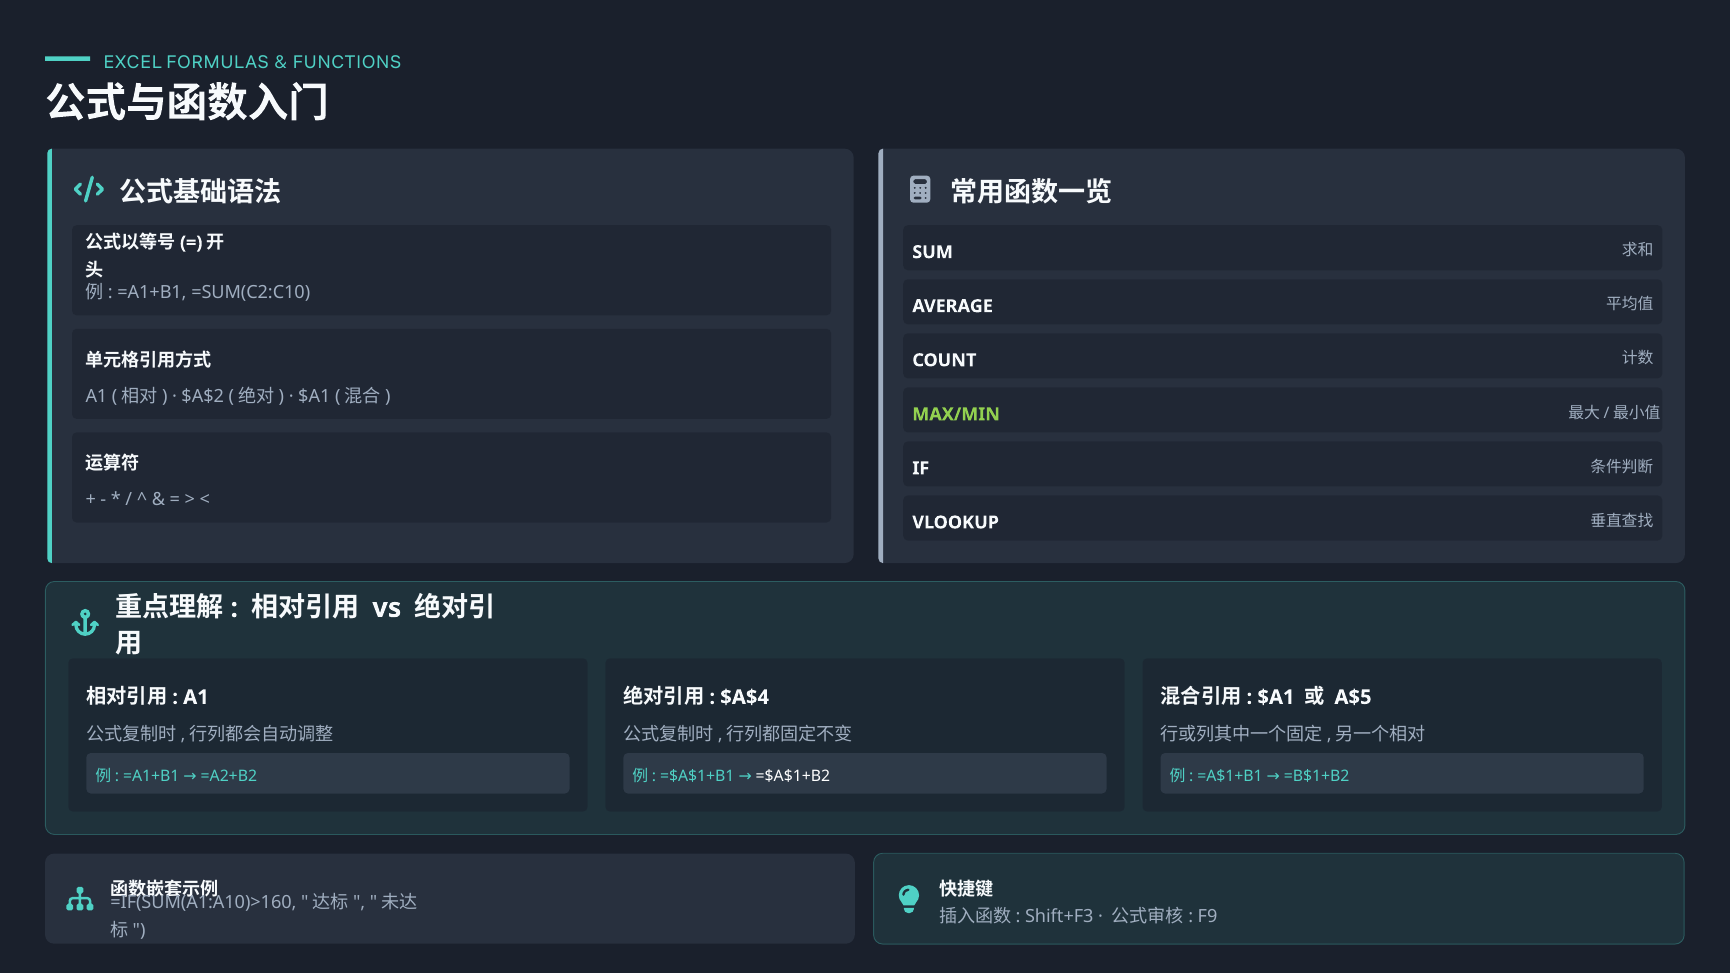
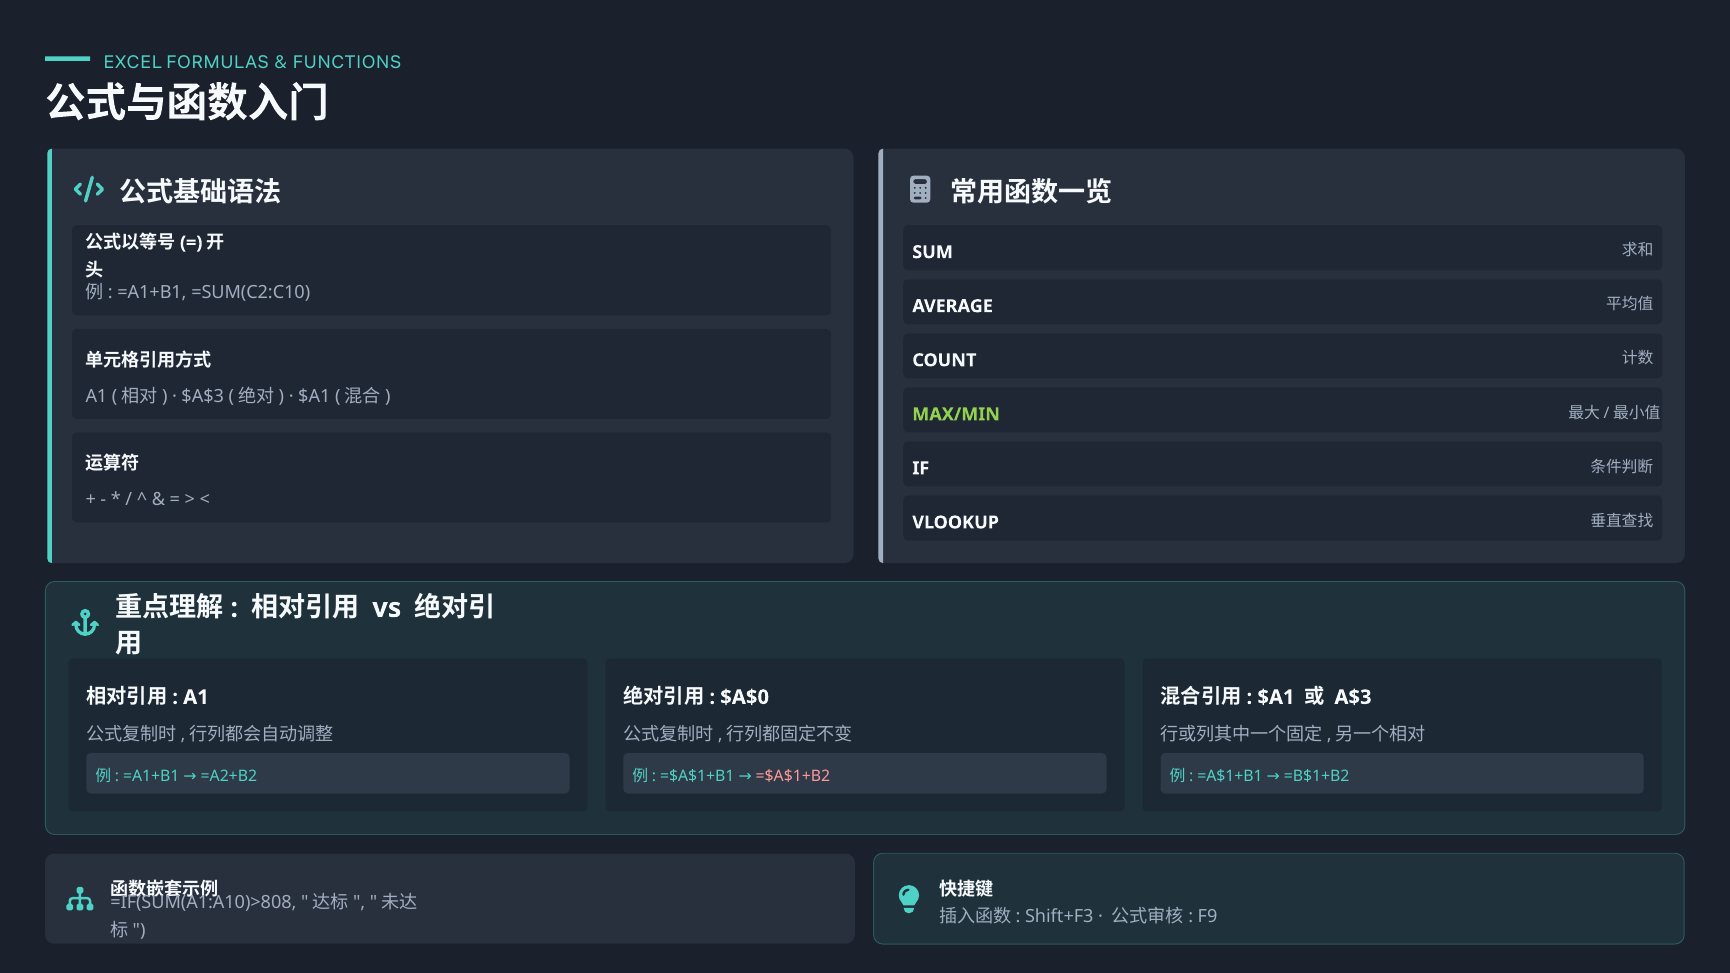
$A$2: $A$2 -> $A$3
$A$4: $A$4 -> $A$0
A$5: A$5 -> A$3
=$A$1+B2 colour: white -> pink
=IF(SUM(A1:A10)>160: =IF(SUM(A1:A10)>160 -> =IF(SUM(A1:A10)>808
